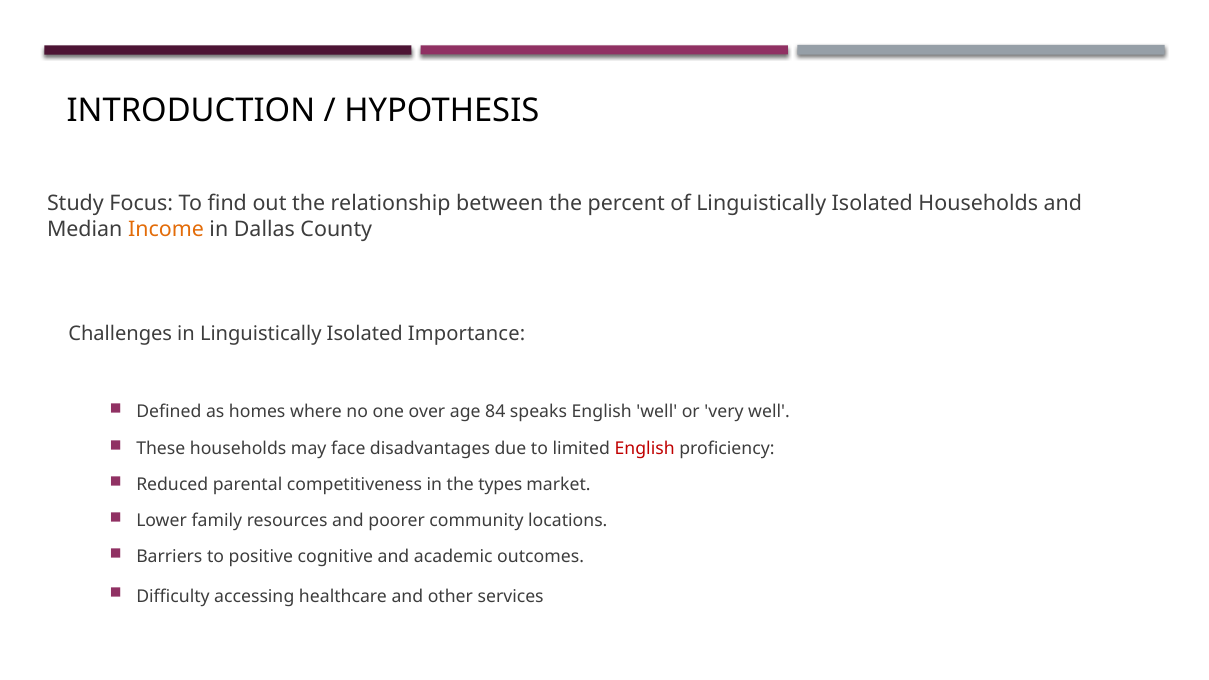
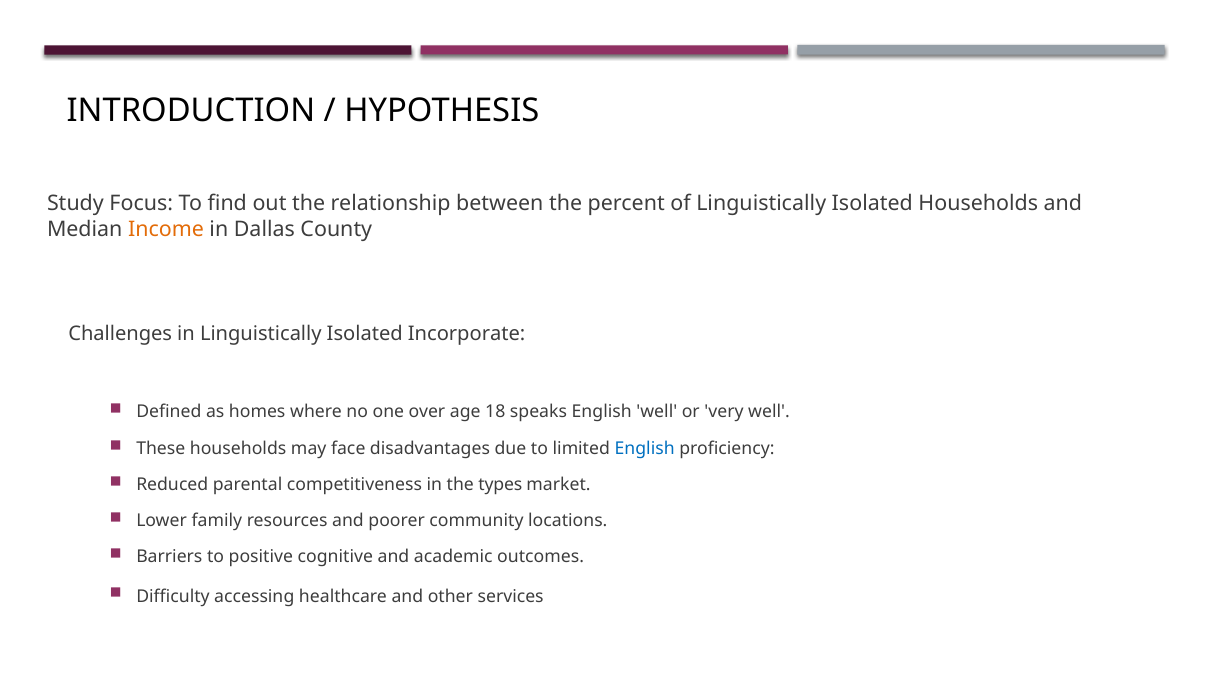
Importance: Importance -> Incorporate
84: 84 -> 18
English at (645, 448) colour: red -> blue
